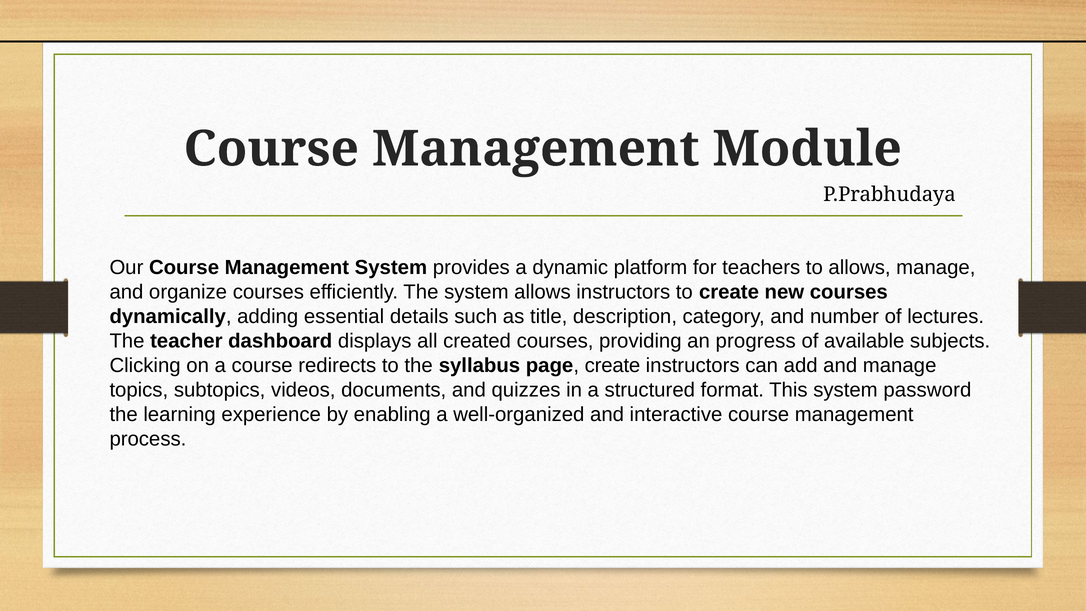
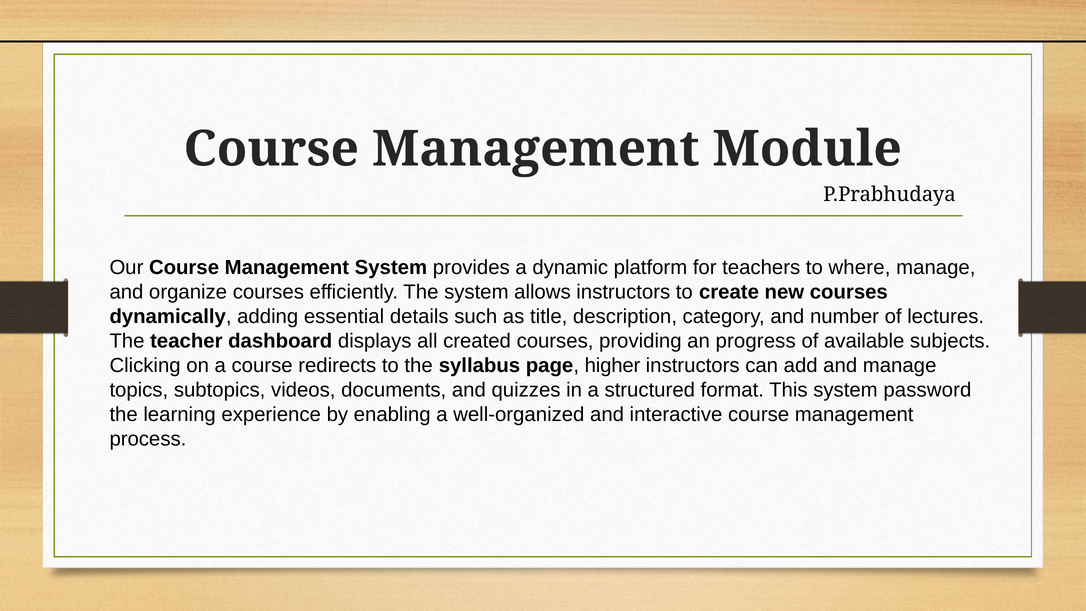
to allows: allows -> where
page create: create -> higher
